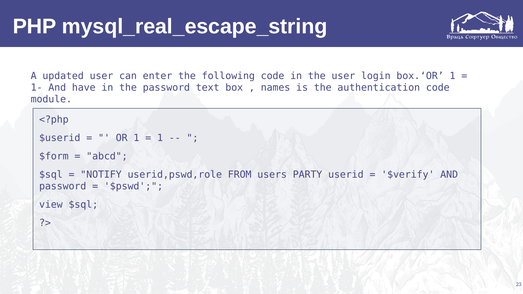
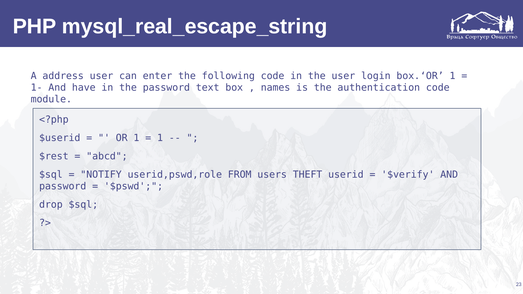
updated: updated -> address
$form: $form -> $rest
PARTY: PARTY -> THEFT
view: view -> drop
